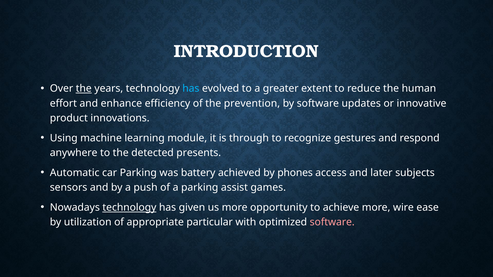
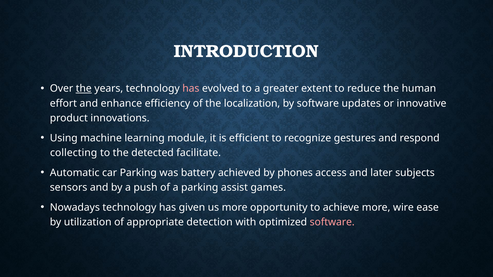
has at (191, 89) colour: light blue -> pink
prevention: prevention -> localization
through: through -> efficient
anywhere: anywhere -> collecting
presents: presents -> facilitate
technology at (129, 208) underline: present -> none
particular: particular -> detection
